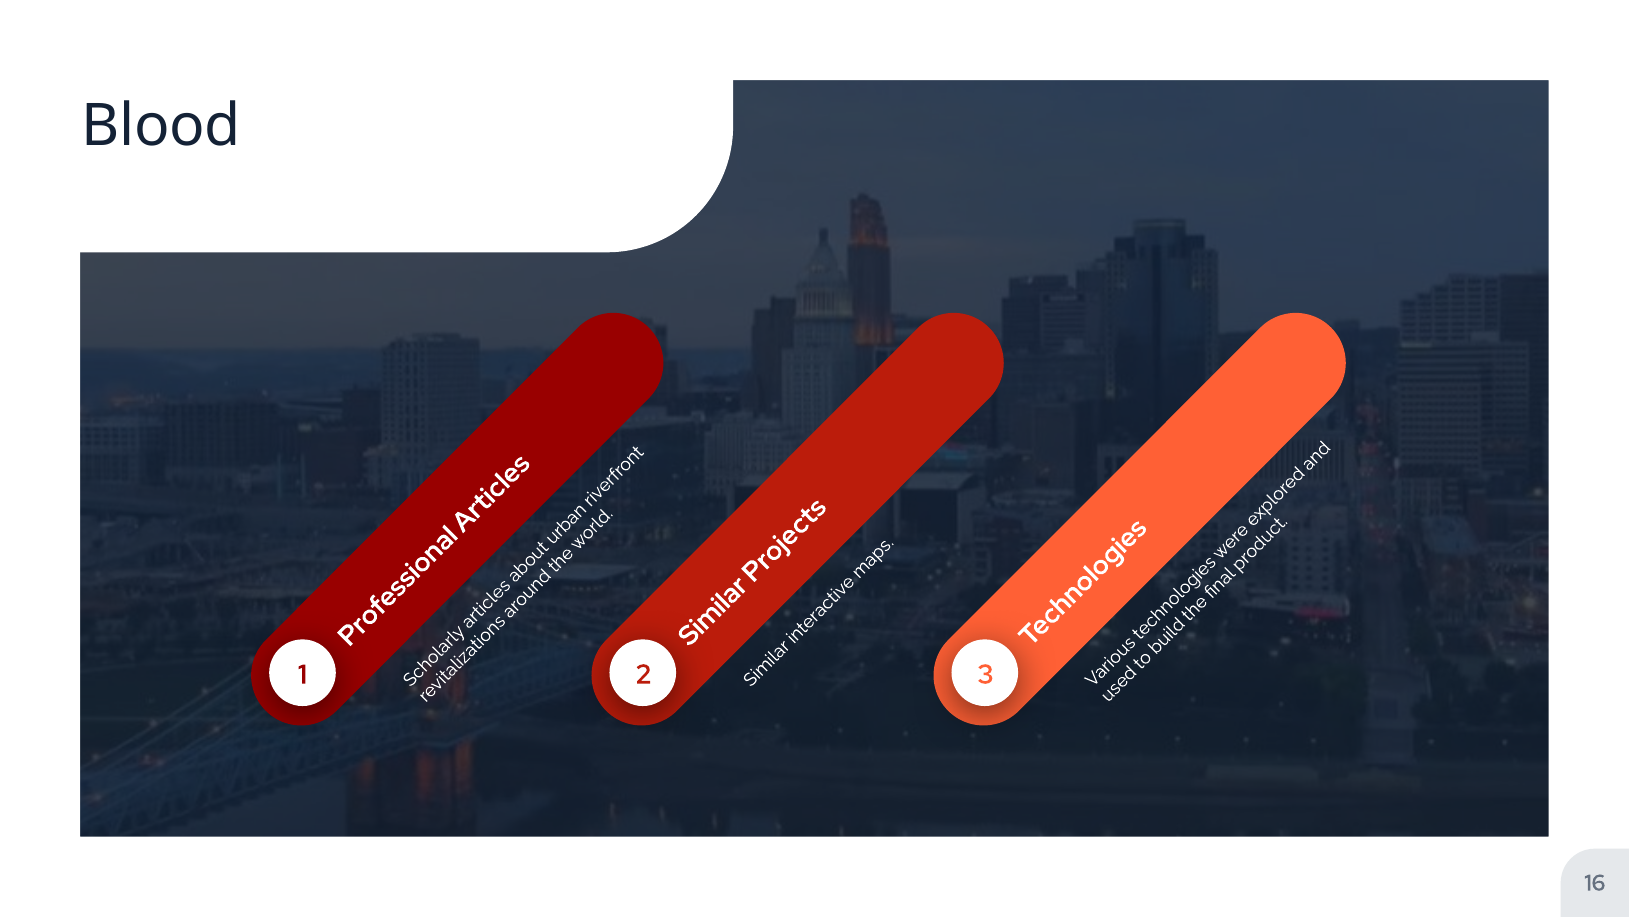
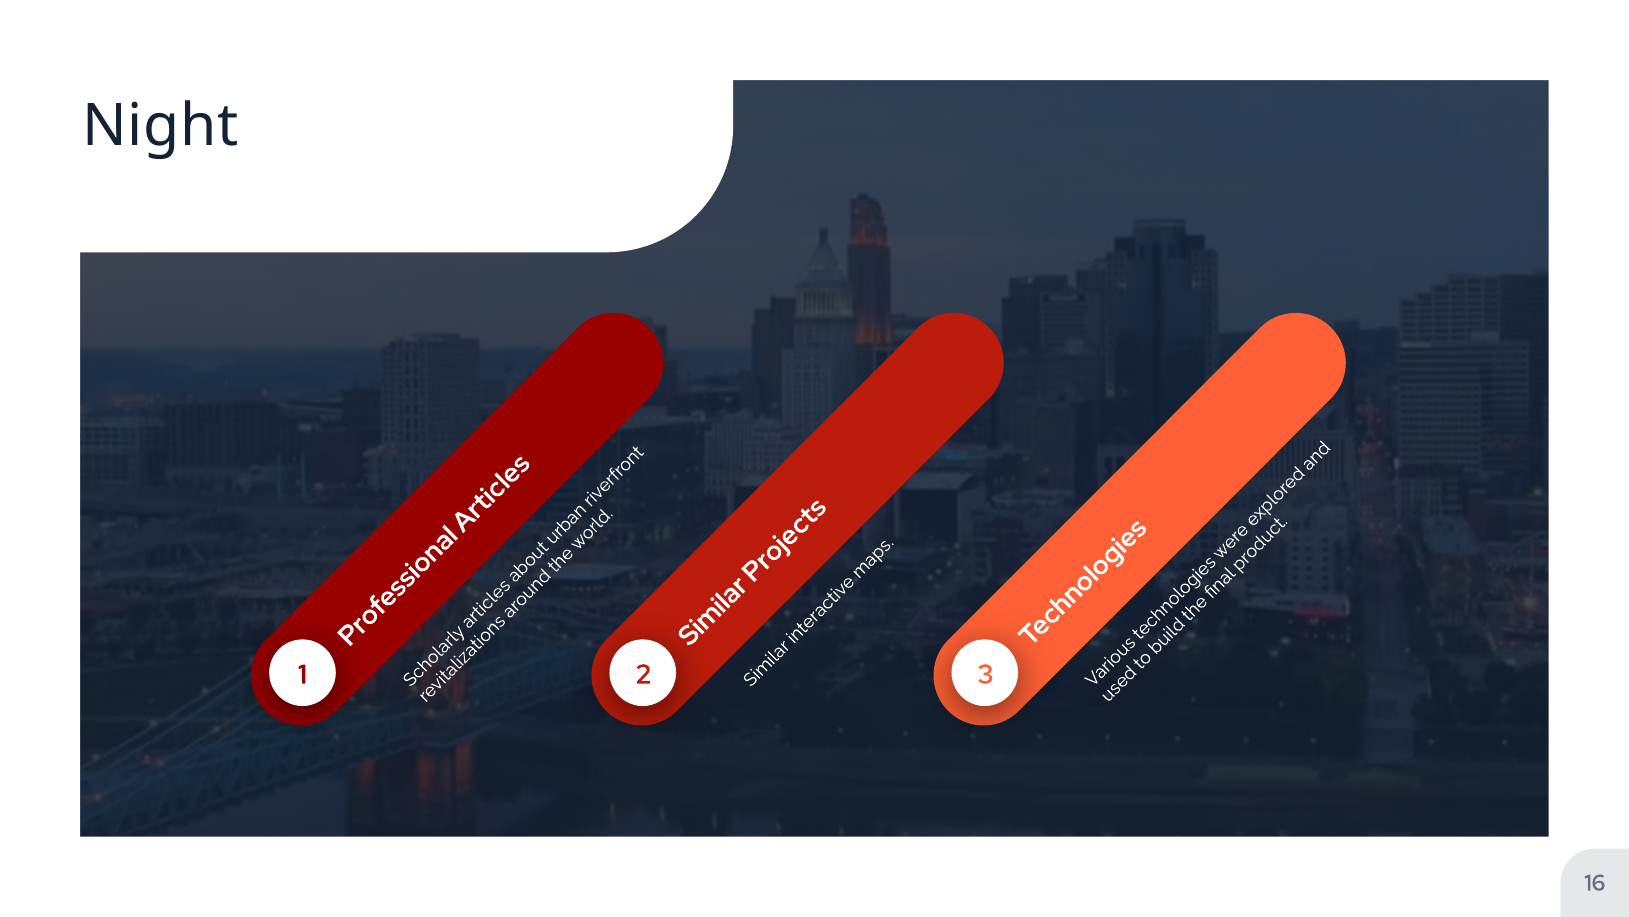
Blood: Blood -> Night
